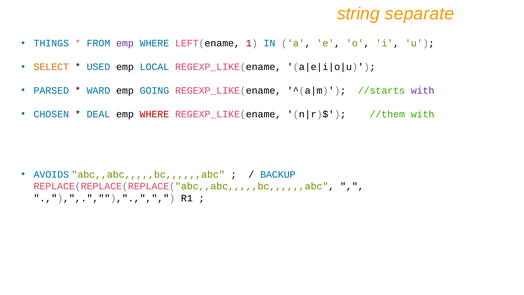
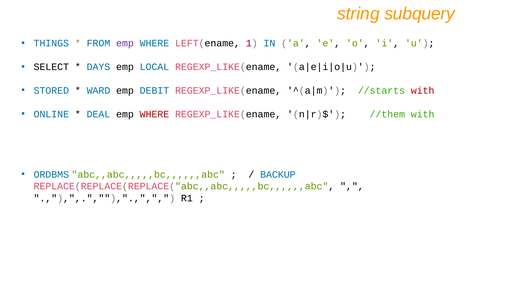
separate: separate -> subquery
SELECT colour: orange -> black
USED: USED -> DAYS
PARSED: PARSED -> STORED
GOING: GOING -> DEBIT
with at (423, 91) colour: purple -> red
CHOSEN: CHOSEN -> ONLINE
AVOIDS: AVOIDS -> ORDBMS
